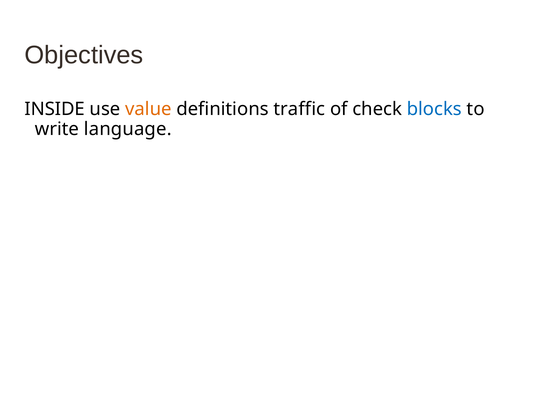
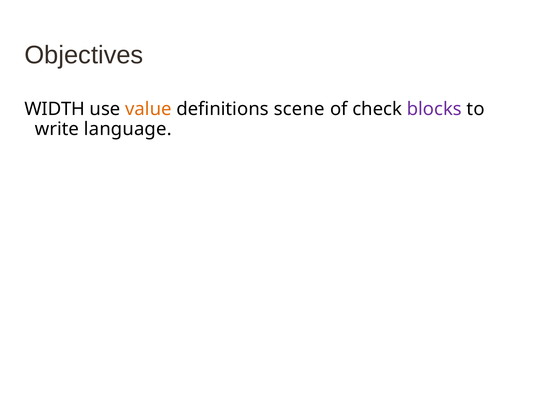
INSIDE: INSIDE -> WIDTH
traffic: traffic -> scene
blocks colour: blue -> purple
